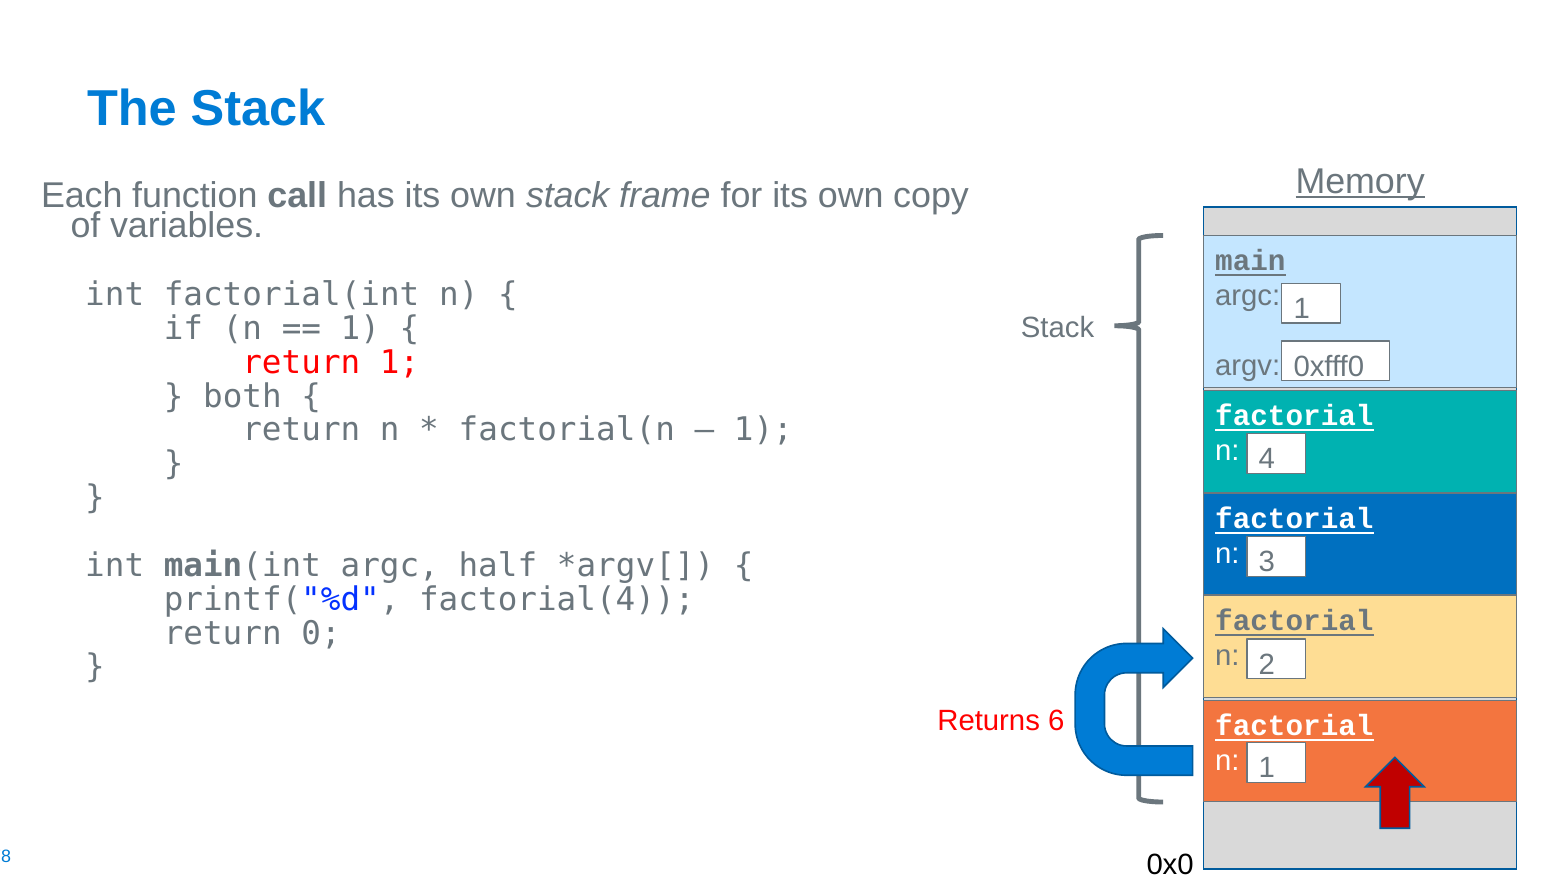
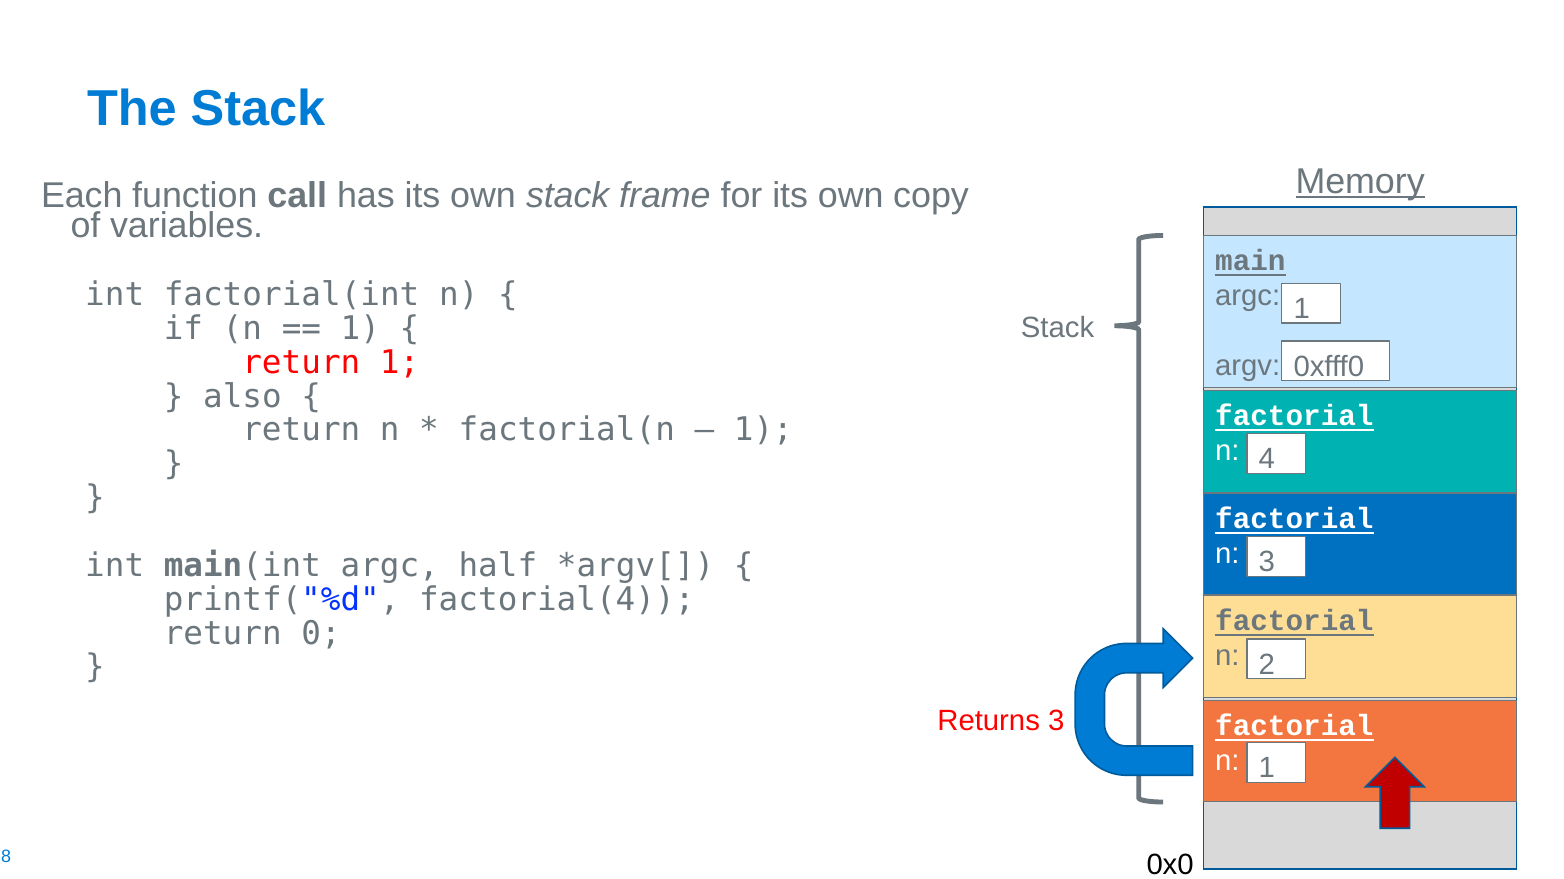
both: both -> also
Returns 6: 6 -> 3
